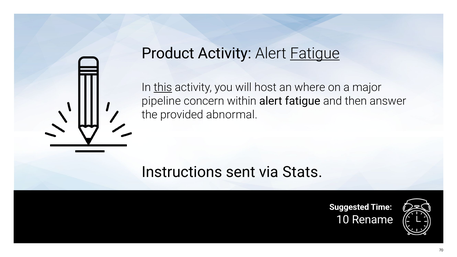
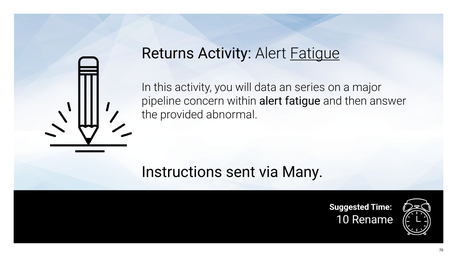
Product: Product -> Returns
this underline: present -> none
host: host -> data
where: where -> series
Stats: Stats -> Many
